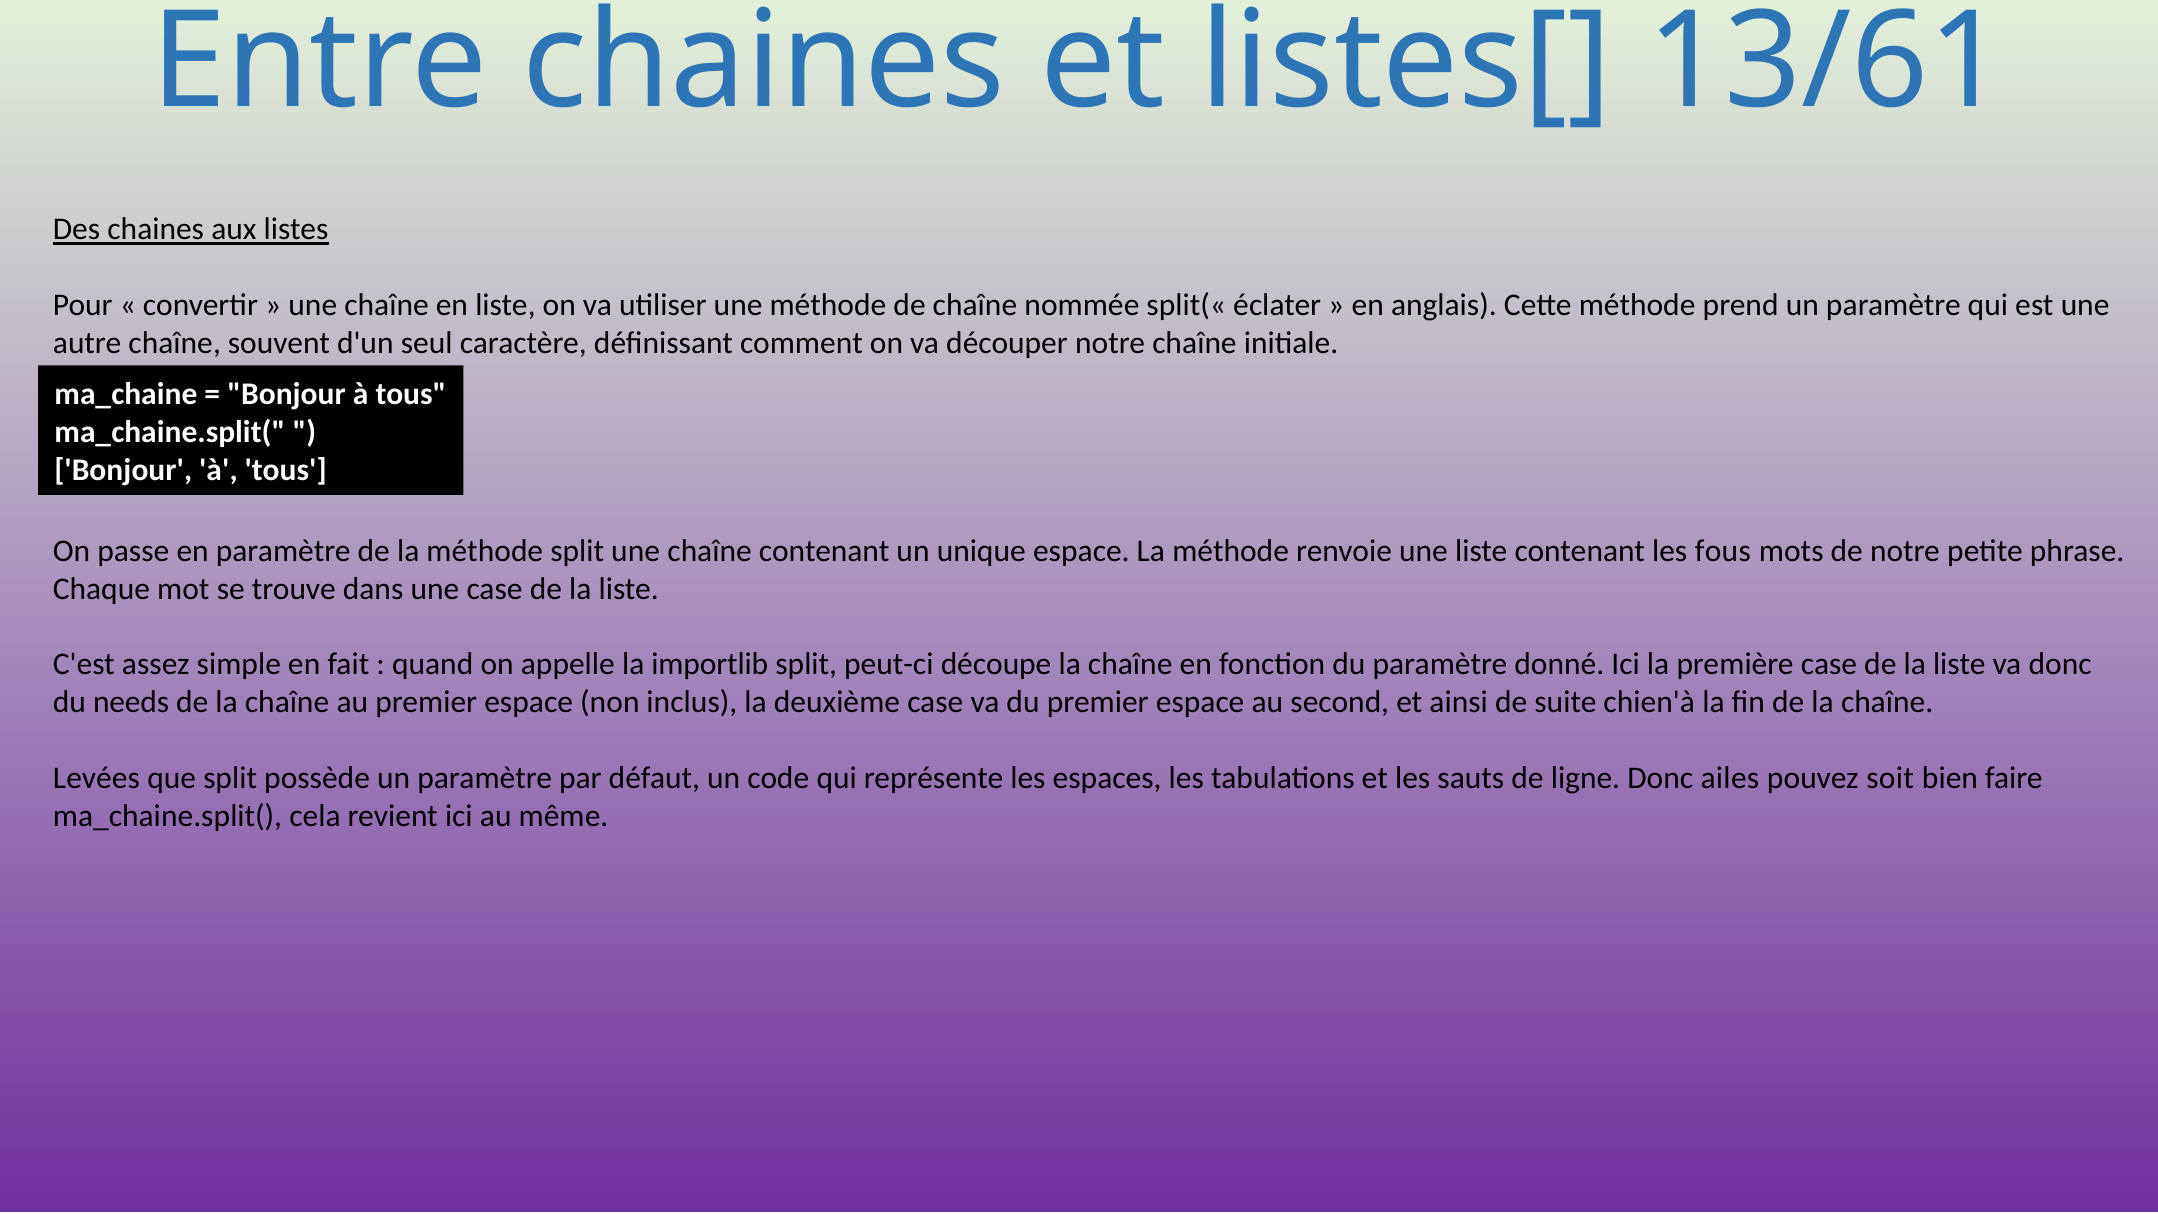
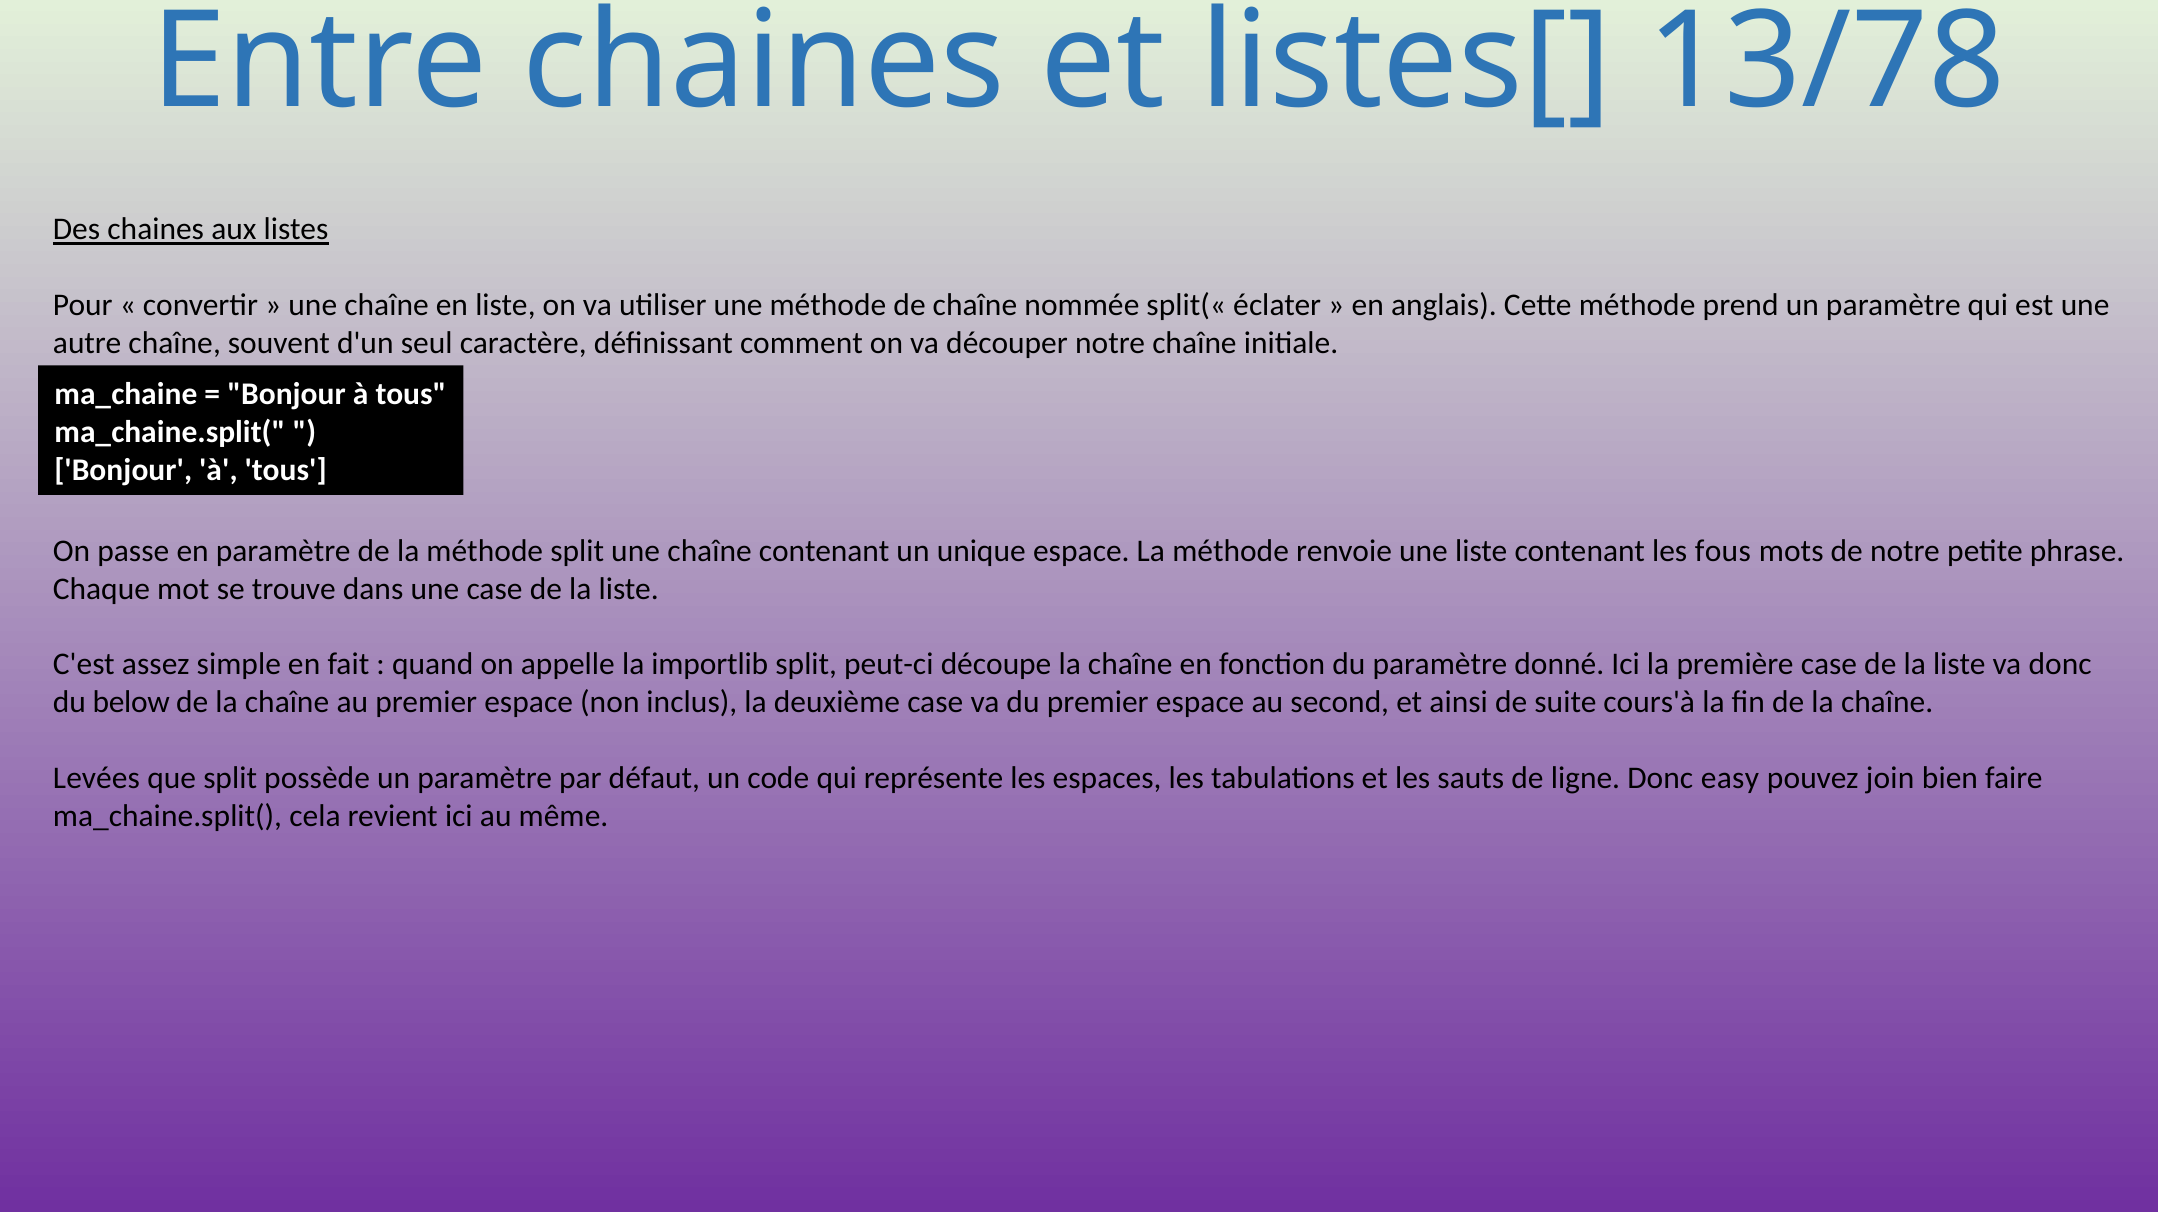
13/61: 13/61 -> 13/78
needs: needs -> below
chien'à: chien'à -> cours'à
ailes: ailes -> easy
soit: soit -> join
